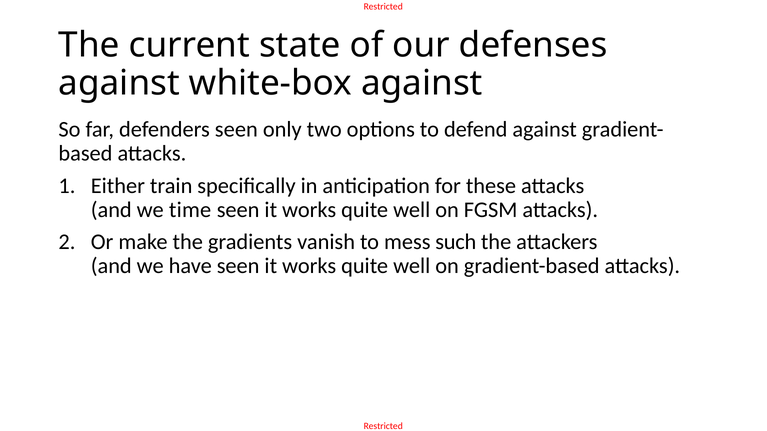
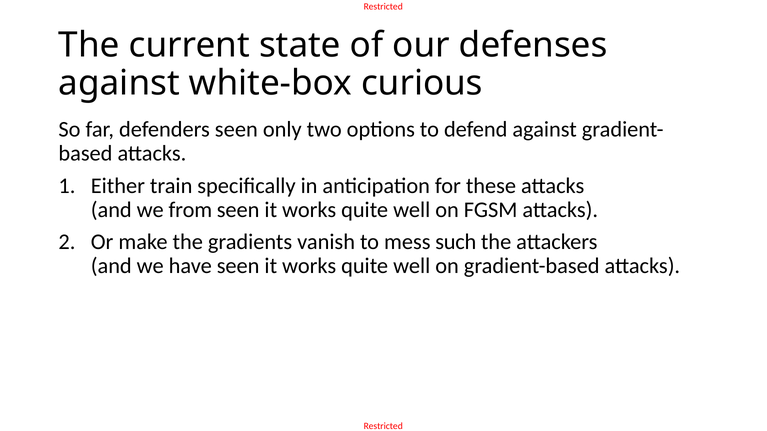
white-box against: against -> curious
time: time -> from
